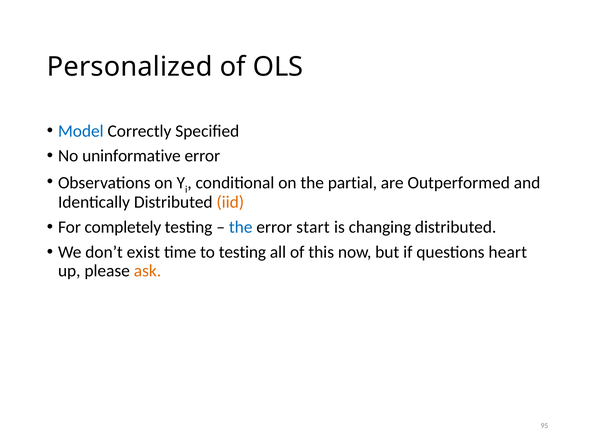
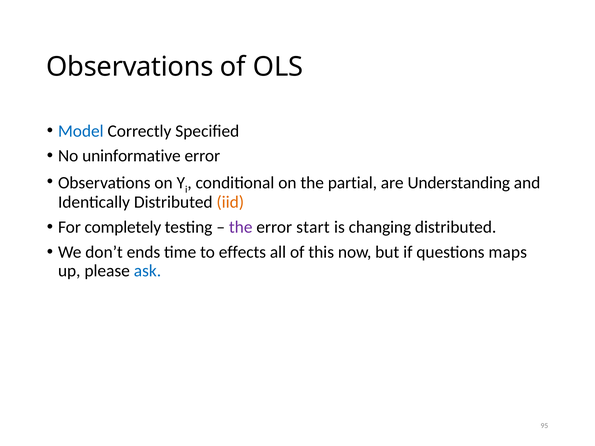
Personalized at (130, 67): Personalized -> Observations
Outperformed: Outperformed -> Understanding
the at (241, 227) colour: blue -> purple
exist: exist -> ends
to testing: testing -> effects
heart: heart -> maps
ask colour: orange -> blue
